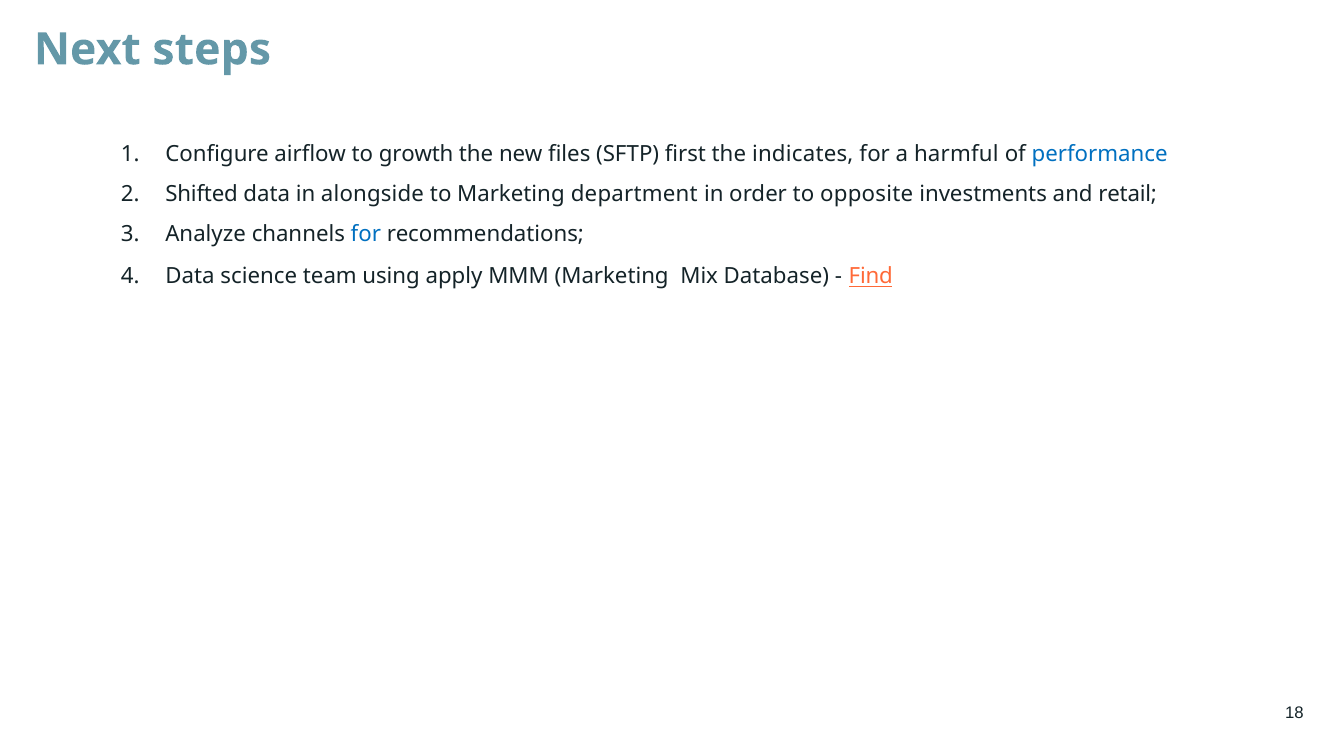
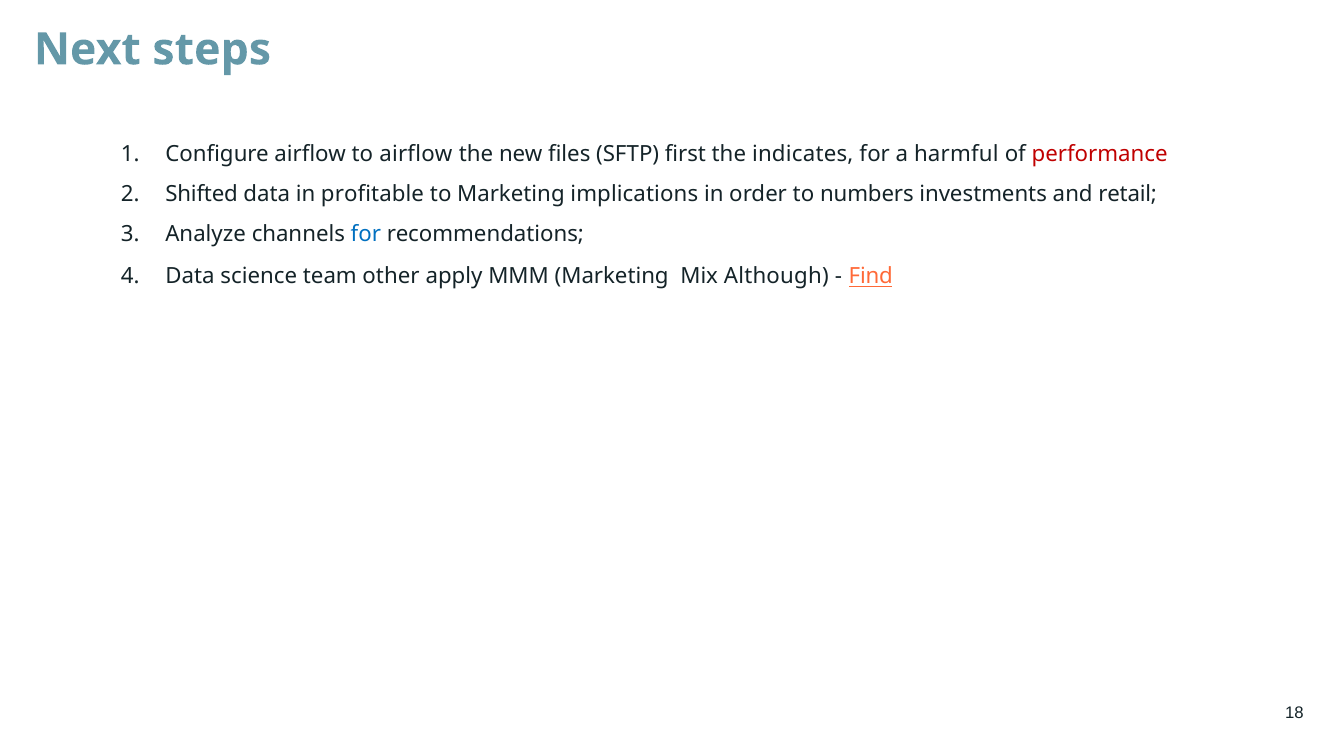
to growth: growth -> airflow
performance colour: blue -> red
alongside: alongside -> profitable
department: department -> implications
opposite: opposite -> numbers
using: using -> other
Database: Database -> Although
